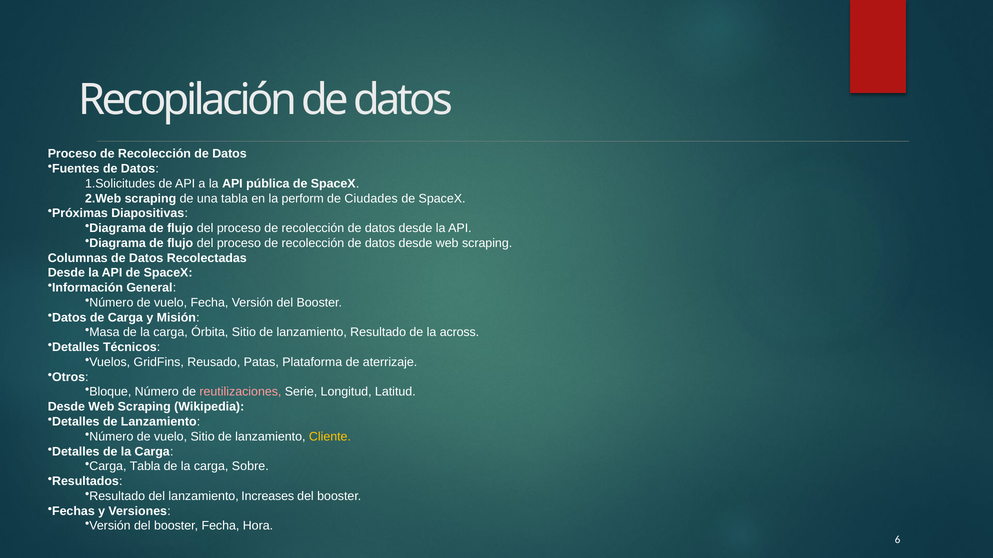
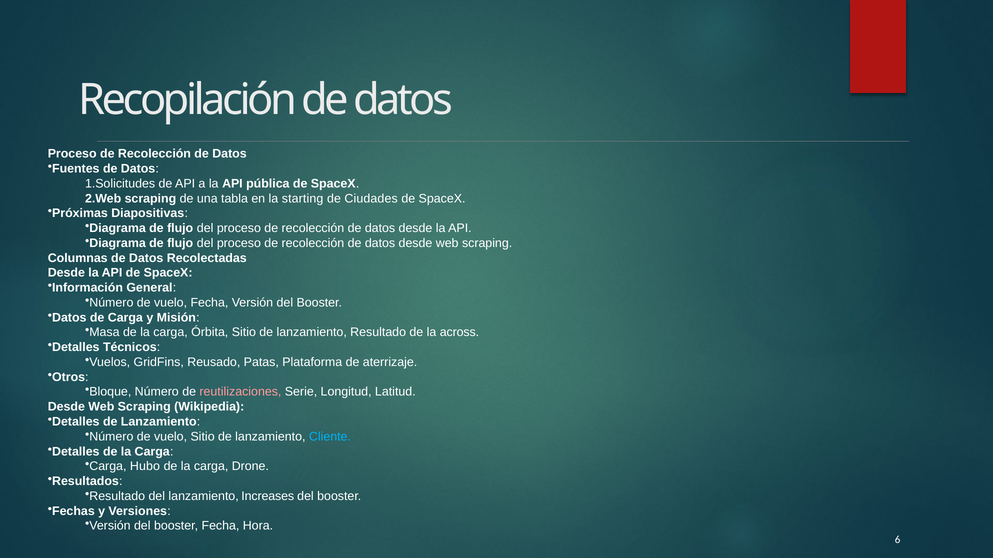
perform: perform -> starting
Cliente colour: yellow -> light blue
Carga Tabla: Tabla -> Hubo
Sobre: Sobre -> Drone
